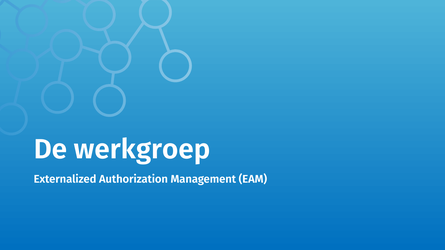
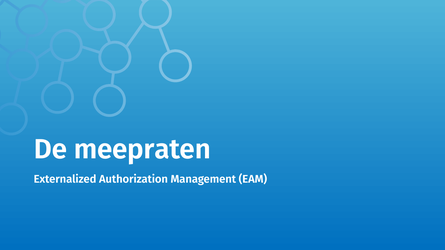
werkgroep: werkgroep -> meepraten
